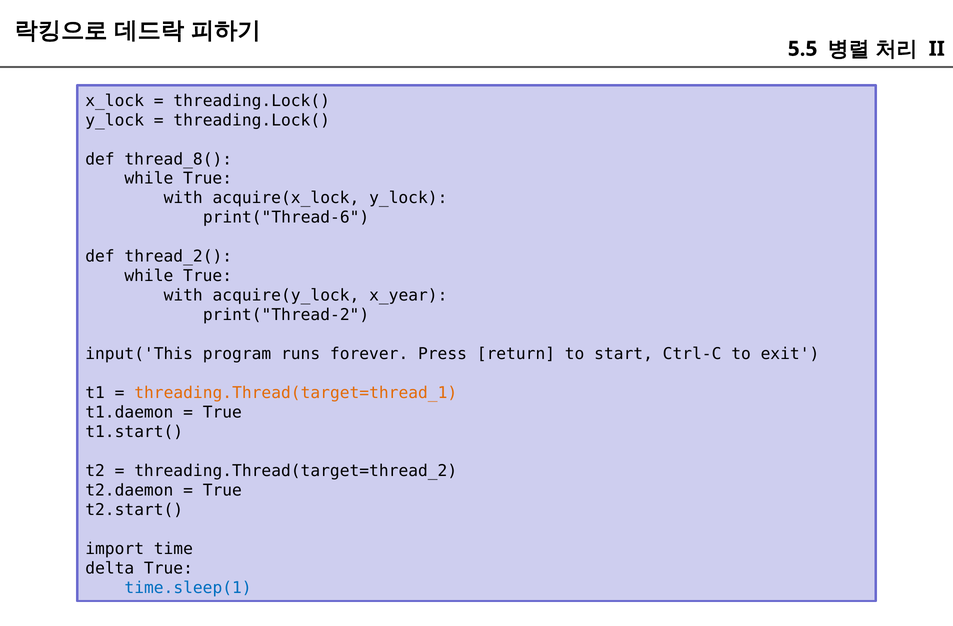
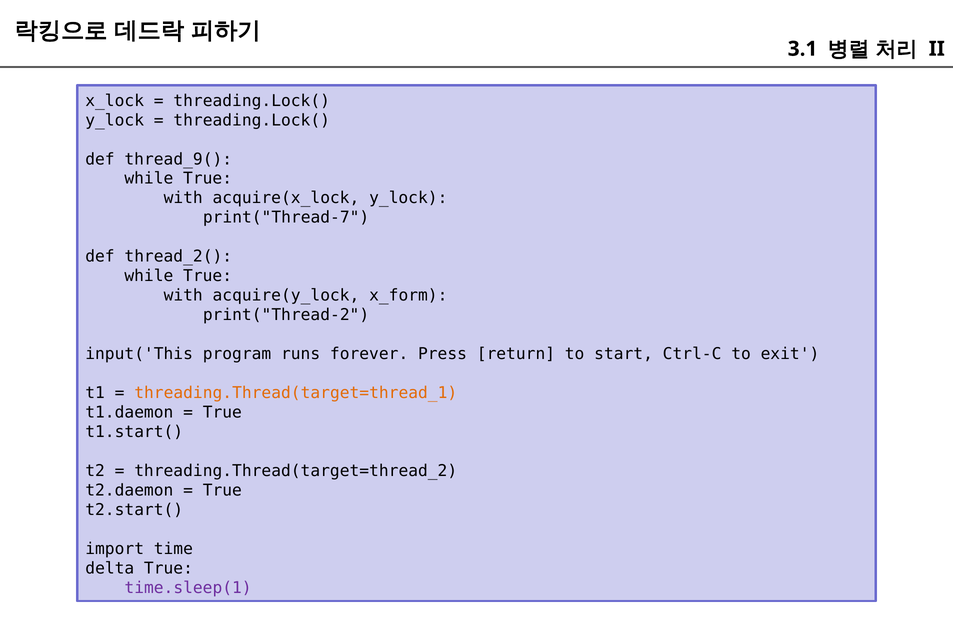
5.5: 5.5 -> 3.1
thread_8(: thread_8( -> thread_9(
print("Thread-6: print("Thread-6 -> print("Thread-7
x_year: x_year -> x_form
time.sleep(1 colour: blue -> purple
